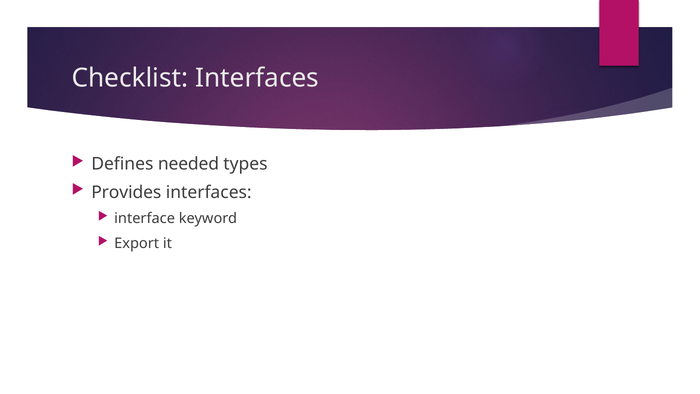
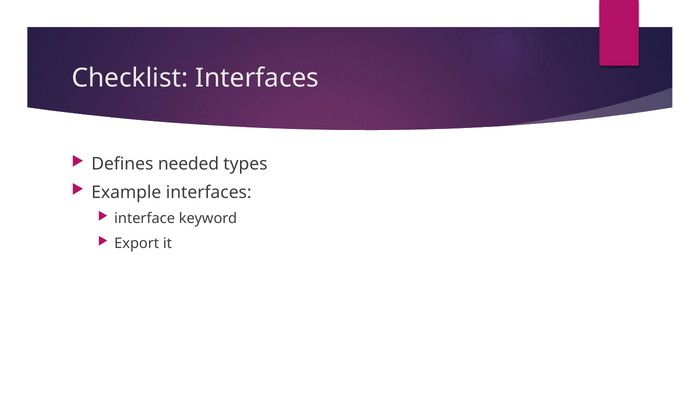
Provides: Provides -> Example
